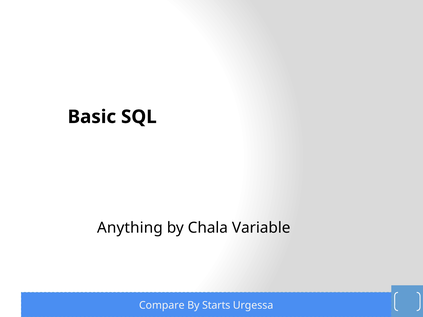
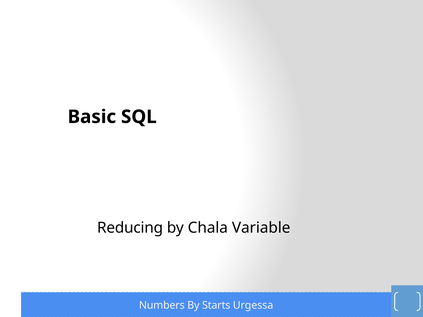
Anything: Anything -> Reducing
Compare: Compare -> Numbers
